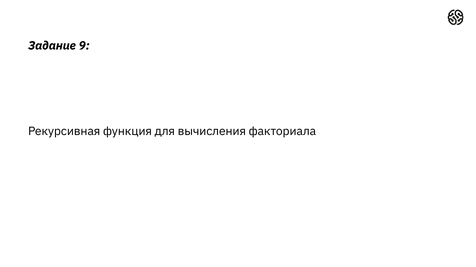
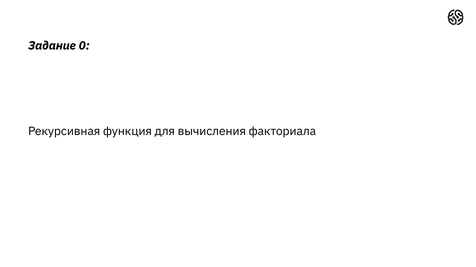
9: 9 -> 0
